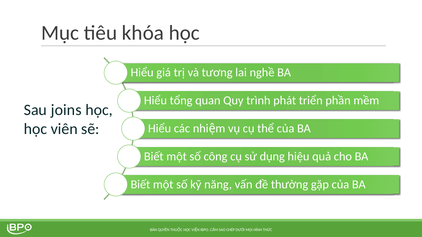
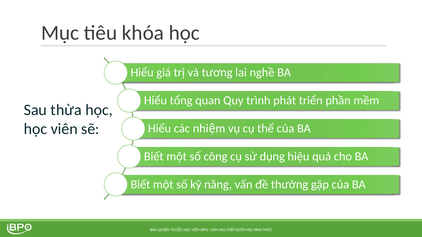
joins: joins -> thừa
